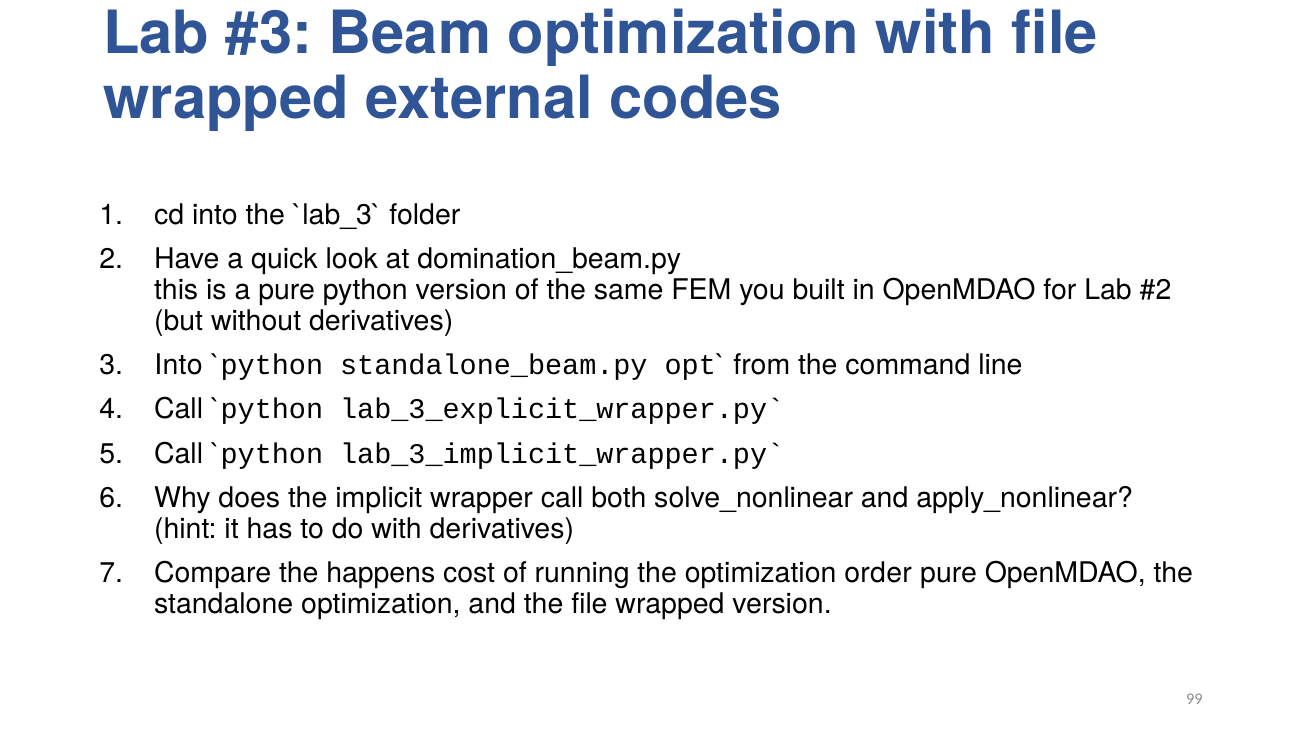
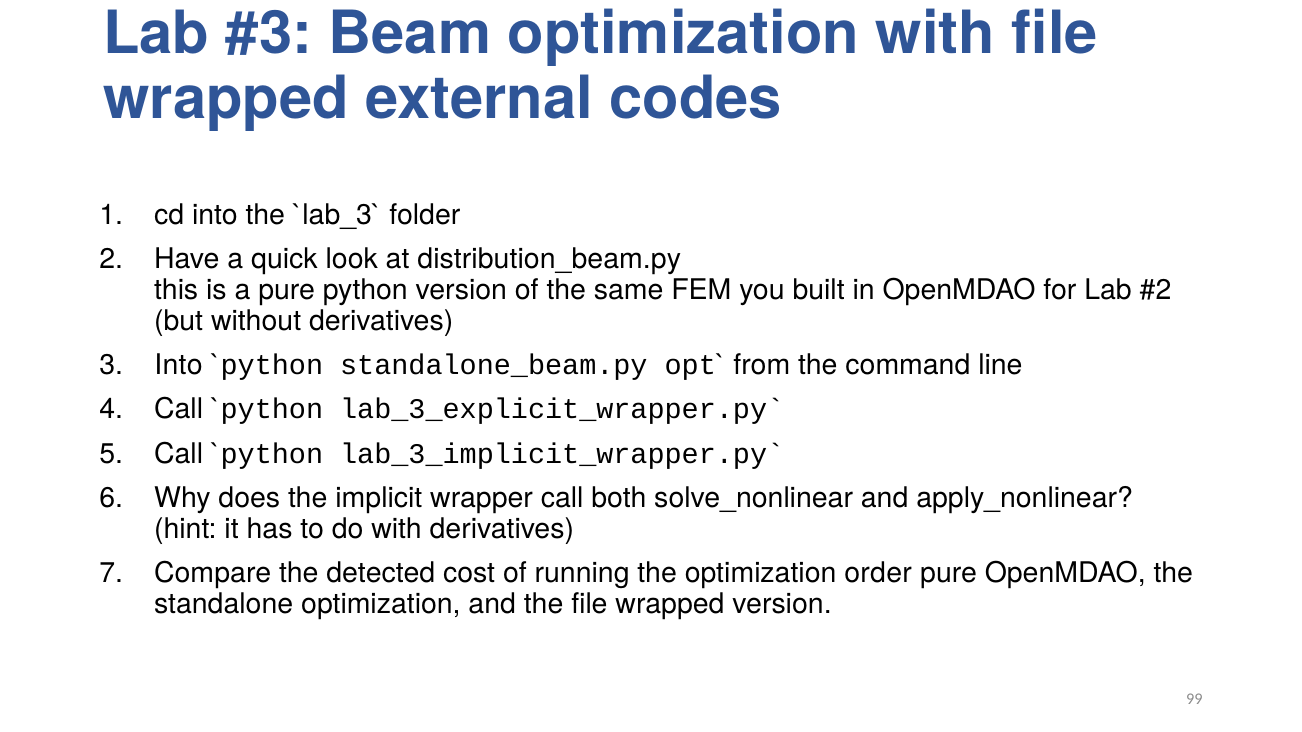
domination_beam.py: domination_beam.py -> distribution_beam.py
happens: happens -> detected
